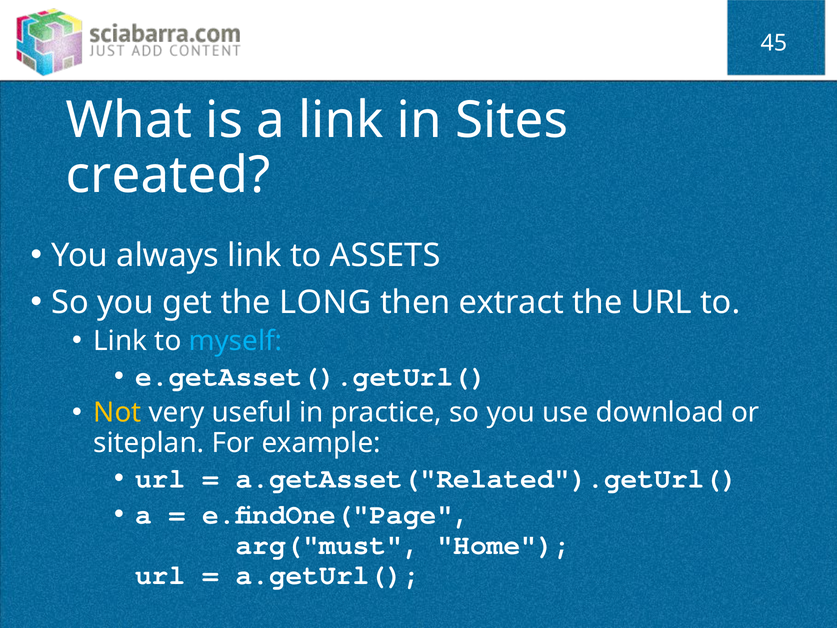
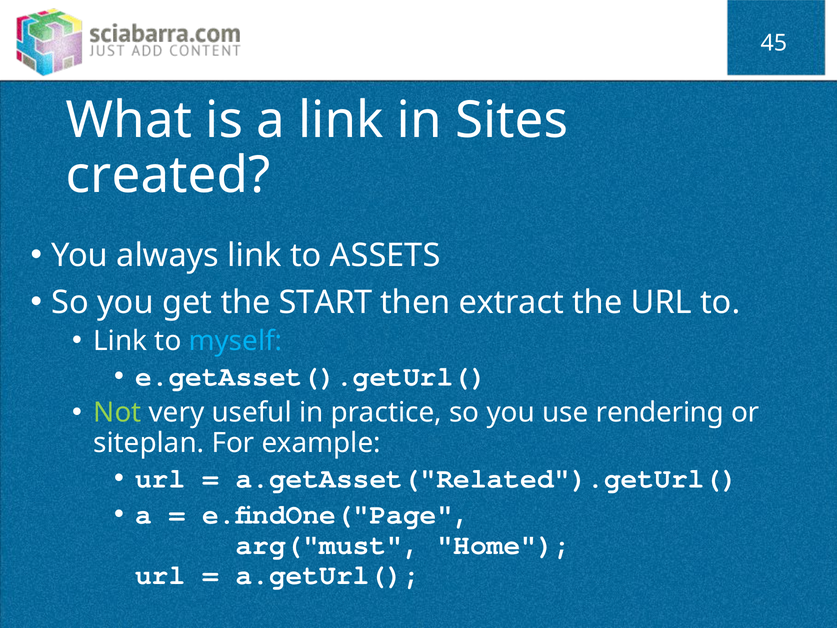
LONG: LONG -> START
Not colour: yellow -> light green
download: download -> rendering
